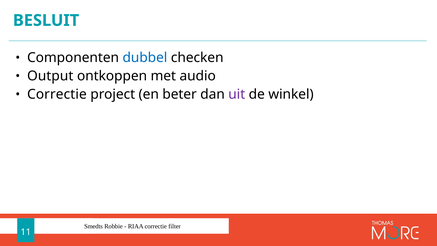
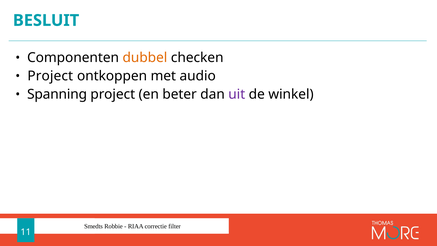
dubbel colour: blue -> orange
Output at (50, 76): Output -> Project
Correctie at (57, 94): Correctie -> Spanning
